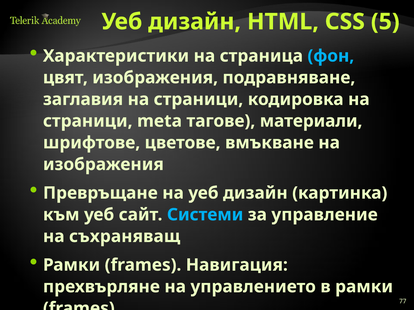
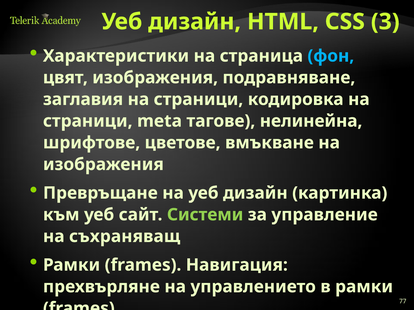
5: 5 -> 3
материали: материали -> нелинейна
Системи colour: light blue -> light green
